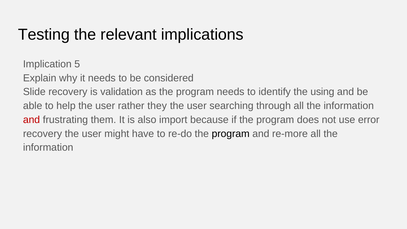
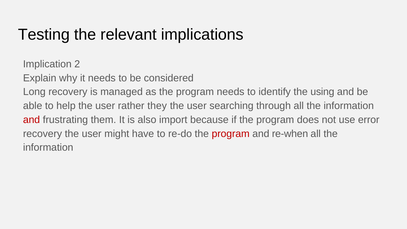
5: 5 -> 2
Slide: Slide -> Long
validation: validation -> managed
program at (231, 134) colour: black -> red
re-more: re-more -> re-when
